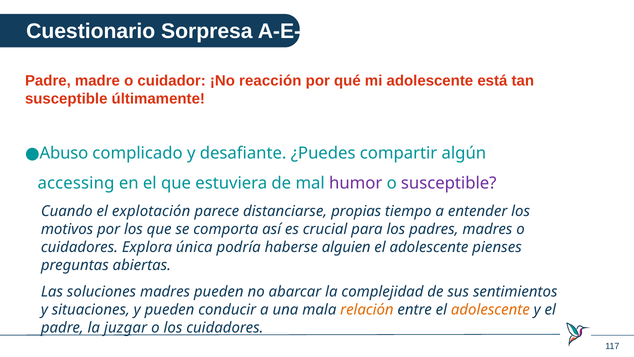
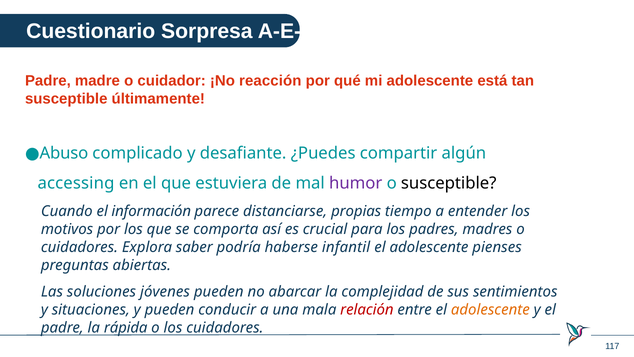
susceptible at (449, 183) colour: purple -> black
explotación: explotación -> información
única: única -> saber
alguien: alguien -> infantil
soluciones madres: madres -> jóvenes
relación colour: orange -> red
juzgar: juzgar -> rápida
